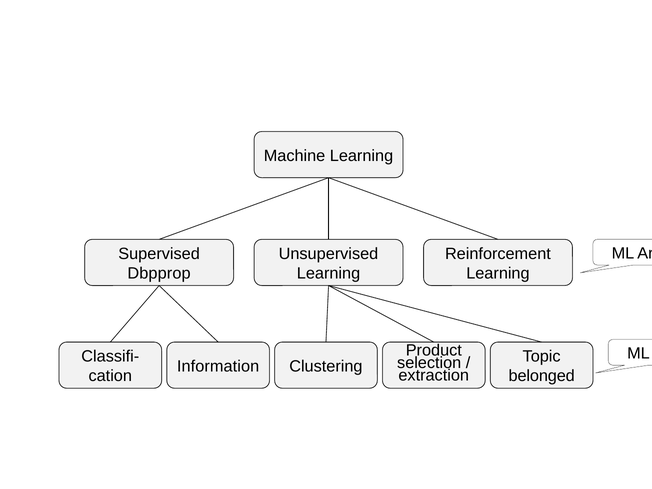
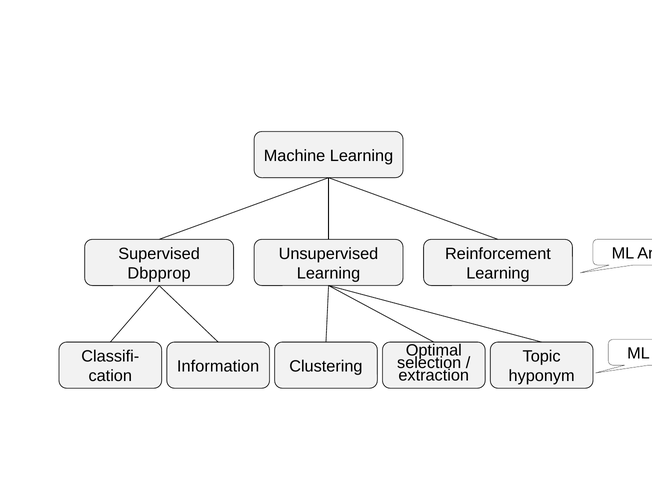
Product: Product -> Optimal
belonged: belonged -> hyponym
